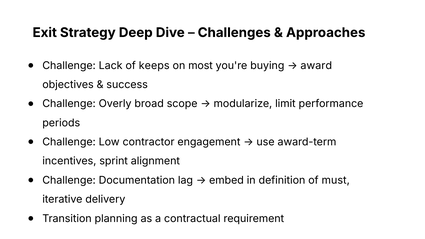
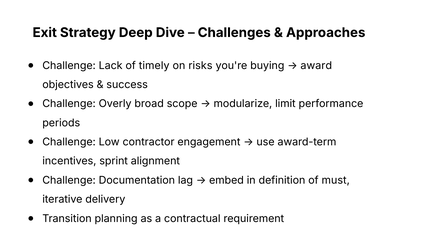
keeps: keeps -> timely
most: most -> risks
